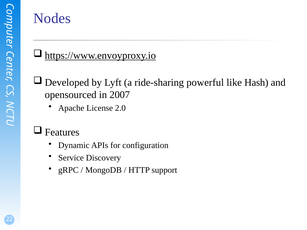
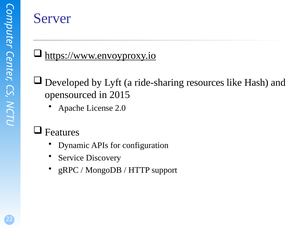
Nodes: Nodes -> Server
powerful: powerful -> resources
2007: 2007 -> 2015
